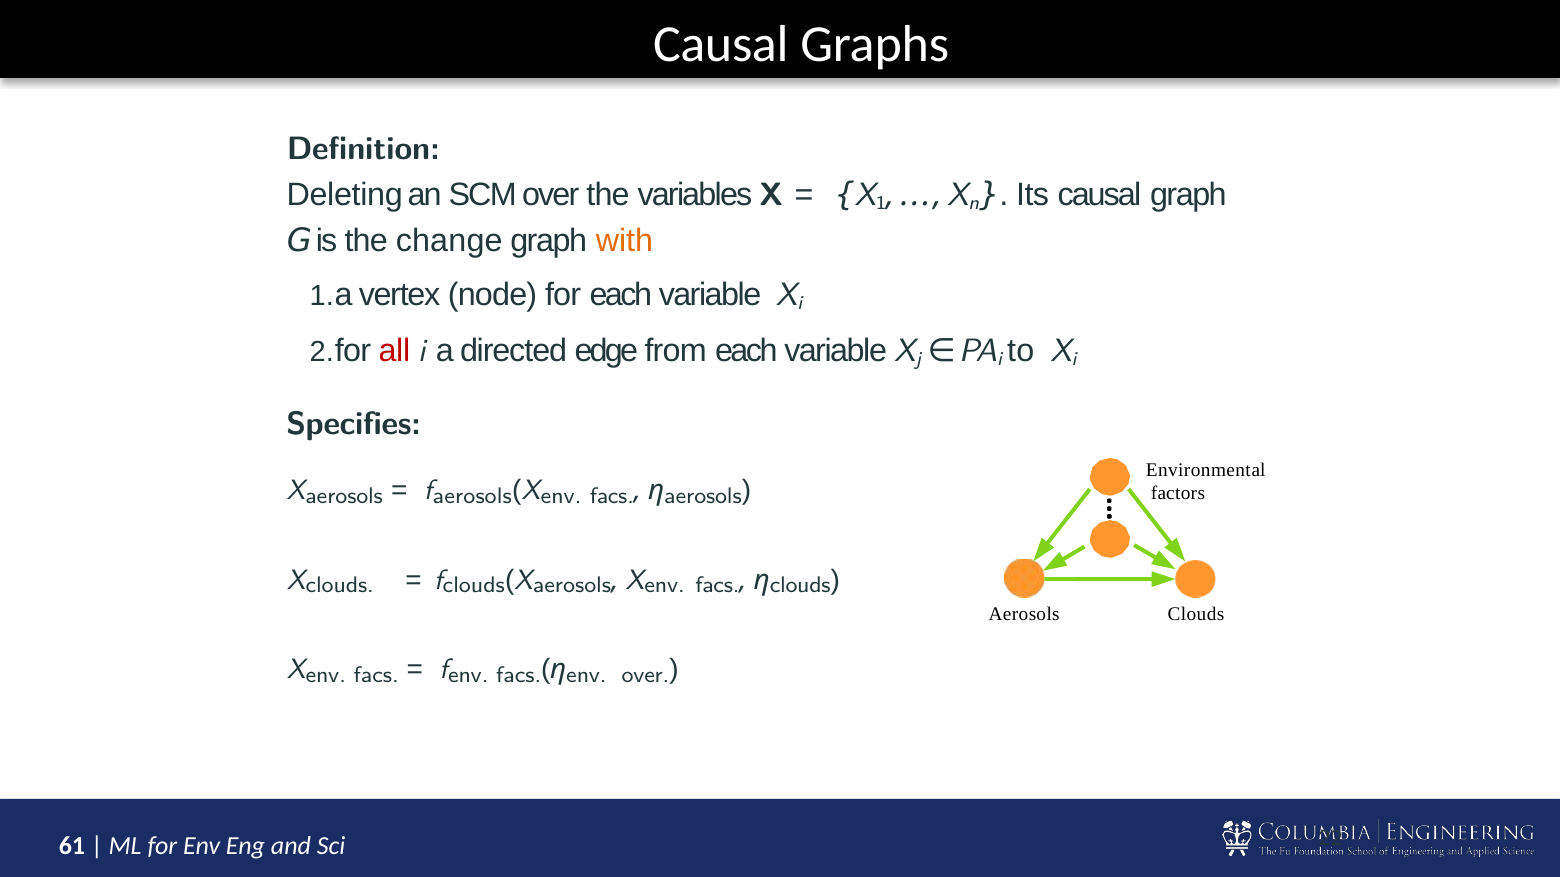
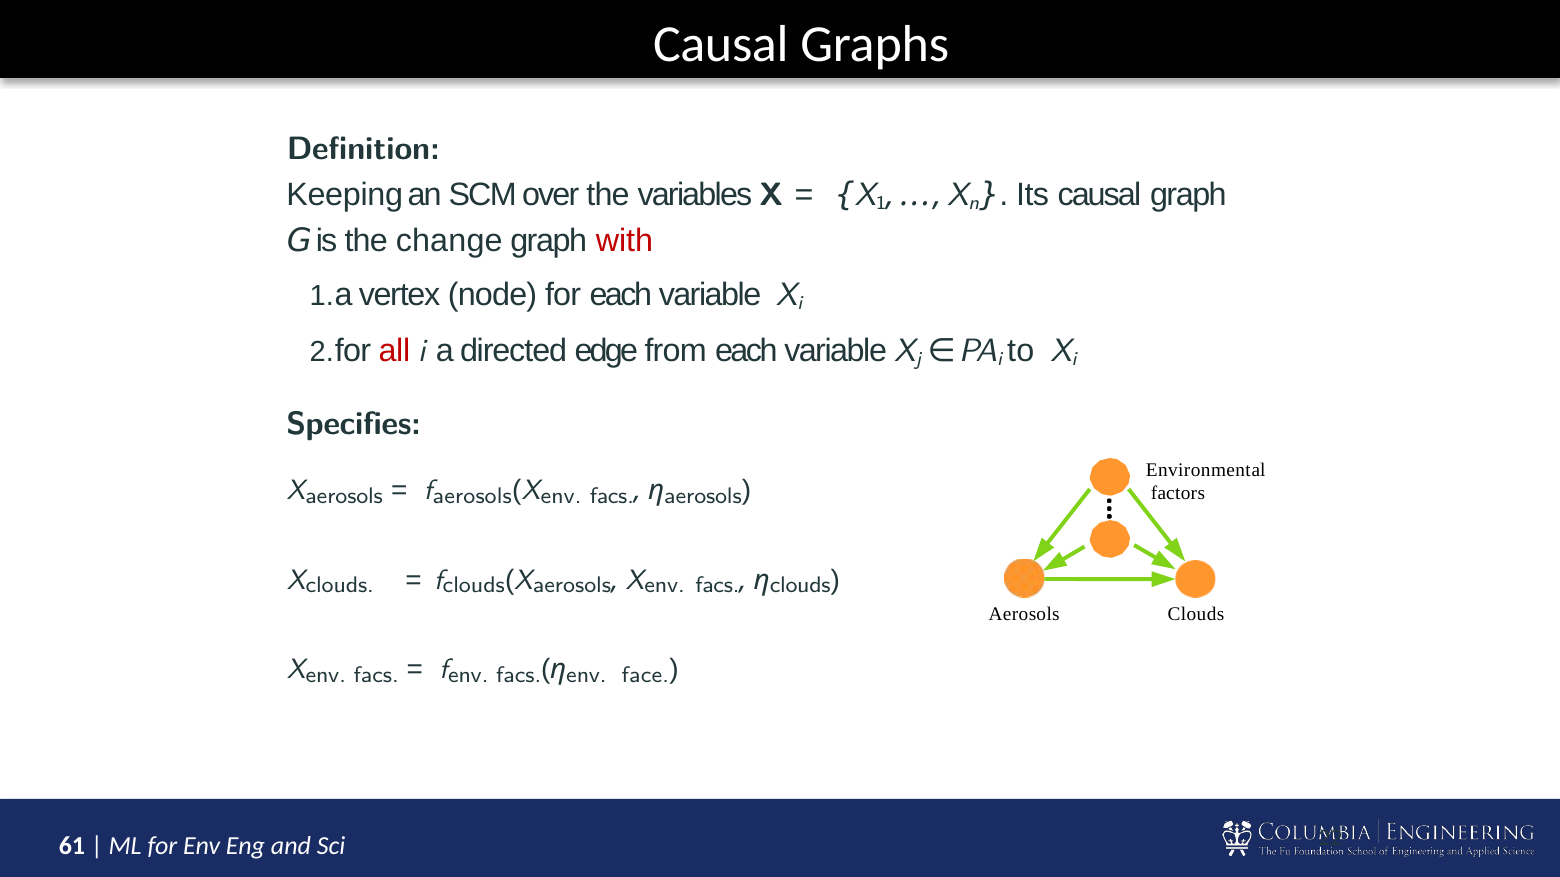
Deleting: Deleting -> Keeping
with colour: orange -> red
over at (645, 675): over -> face
